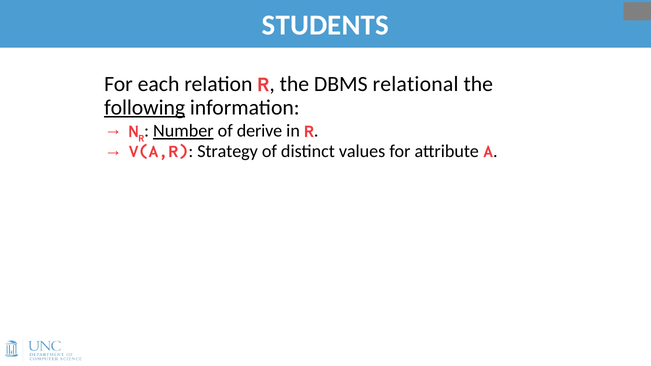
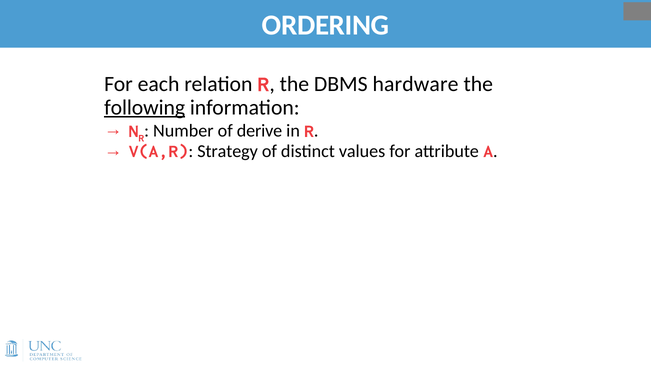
STUDENTS: STUDENTS -> ORDERING
relational: relational -> hardware
Number underline: present -> none
